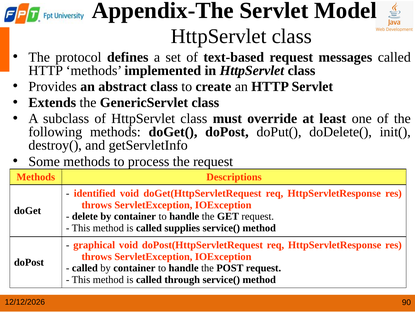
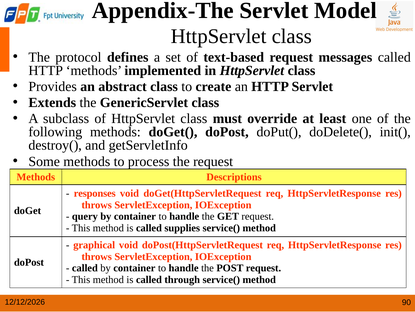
identified: identified -> responses
delete: delete -> query
